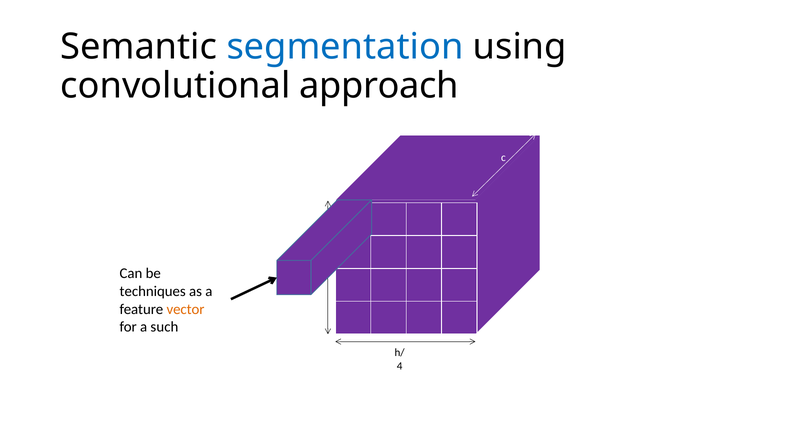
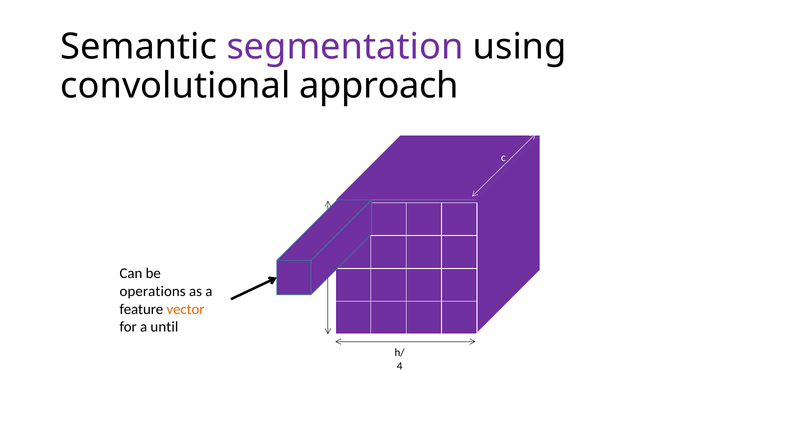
segmentation colour: blue -> purple
techniques: techniques -> operations
such: such -> until
